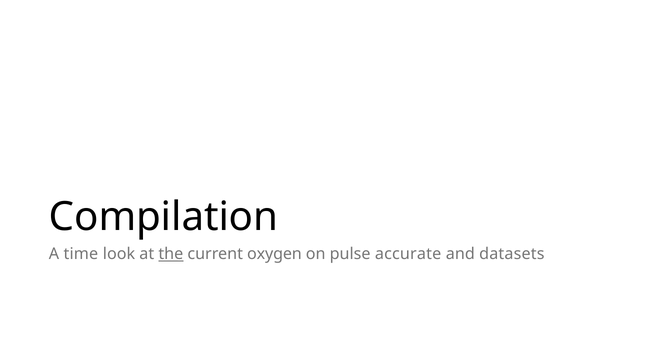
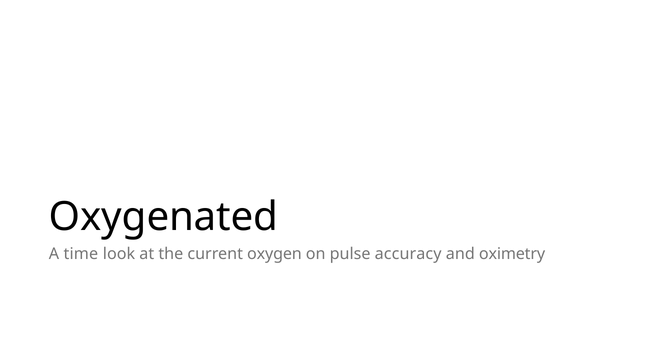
Compilation: Compilation -> Oxygenated
the underline: present -> none
accurate: accurate -> accuracy
datasets: datasets -> oximetry
